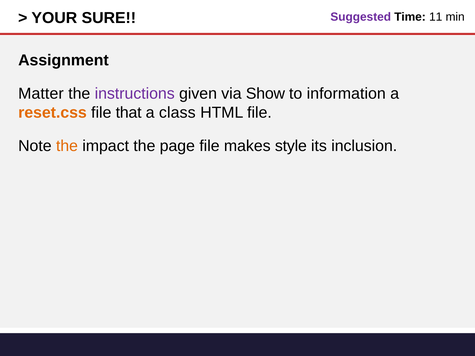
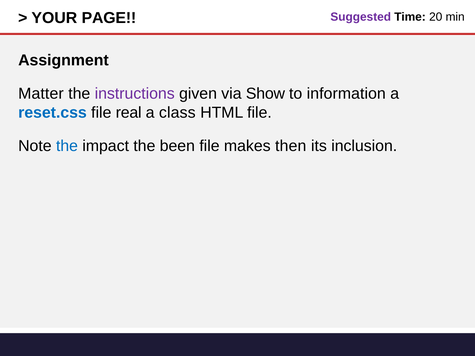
SURE: SURE -> PAGE
11: 11 -> 20
reset.css colour: orange -> blue
that: that -> real
the at (67, 146) colour: orange -> blue
page: page -> been
style: style -> then
